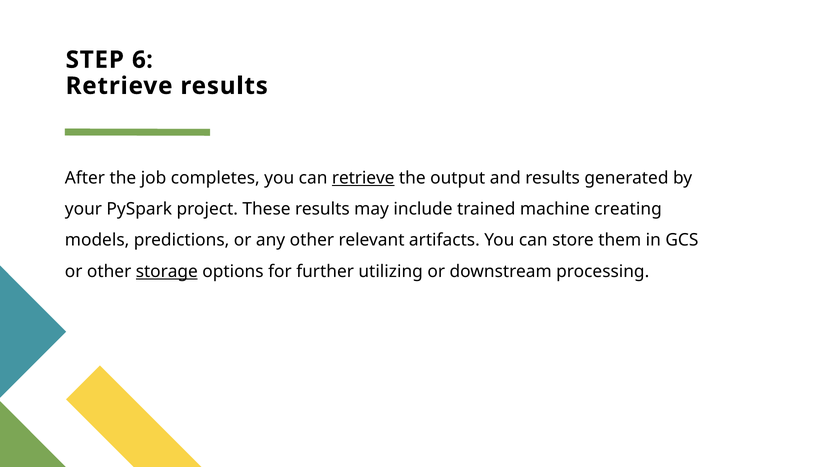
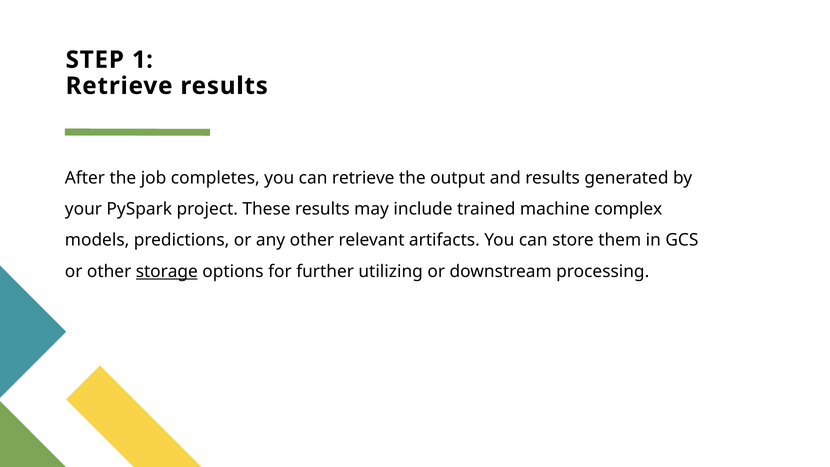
6: 6 -> 1
retrieve at (363, 178) underline: present -> none
creating: creating -> complex
